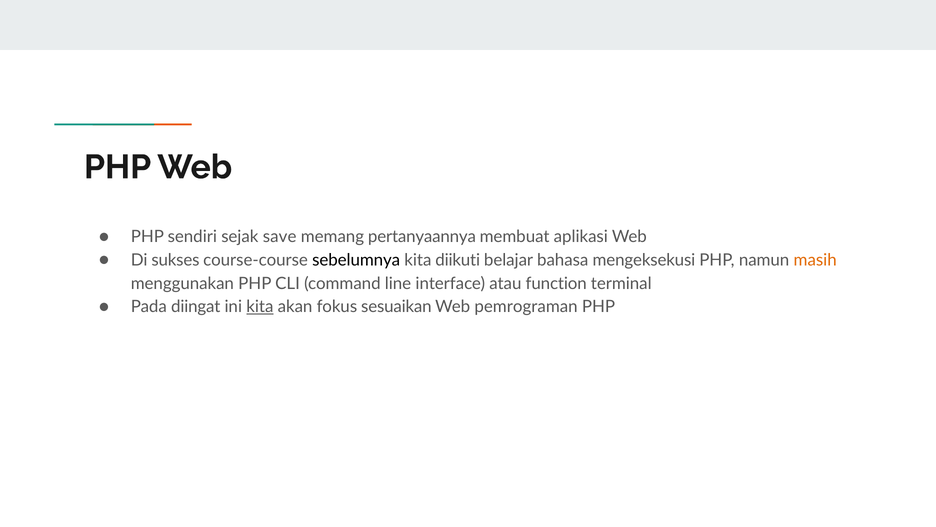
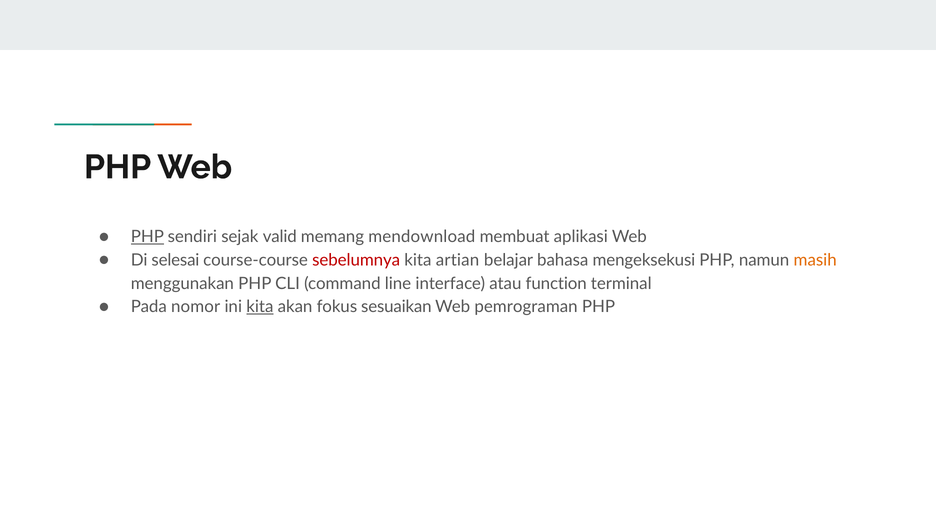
PHP at (147, 237) underline: none -> present
save: save -> valid
pertanyaannya: pertanyaannya -> mendownload
sukses: sukses -> selesai
sebelumnya colour: black -> red
diikuti: diikuti -> artian
diingat: diingat -> nomor
